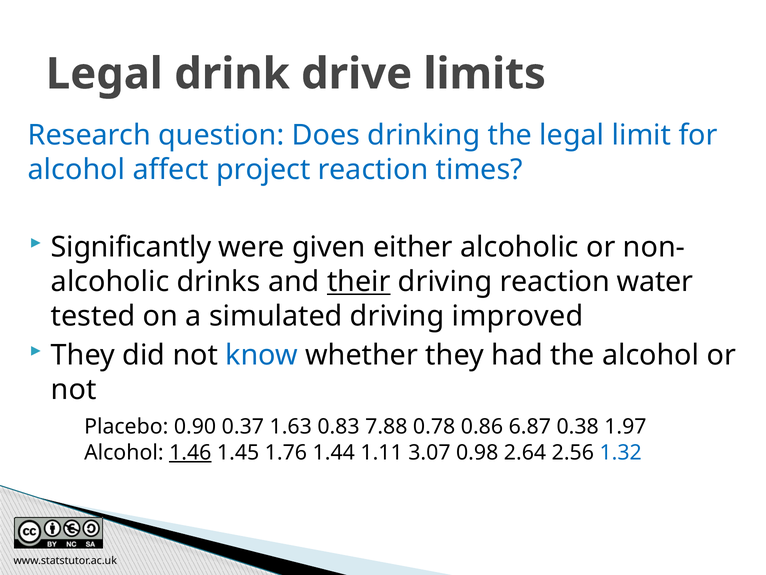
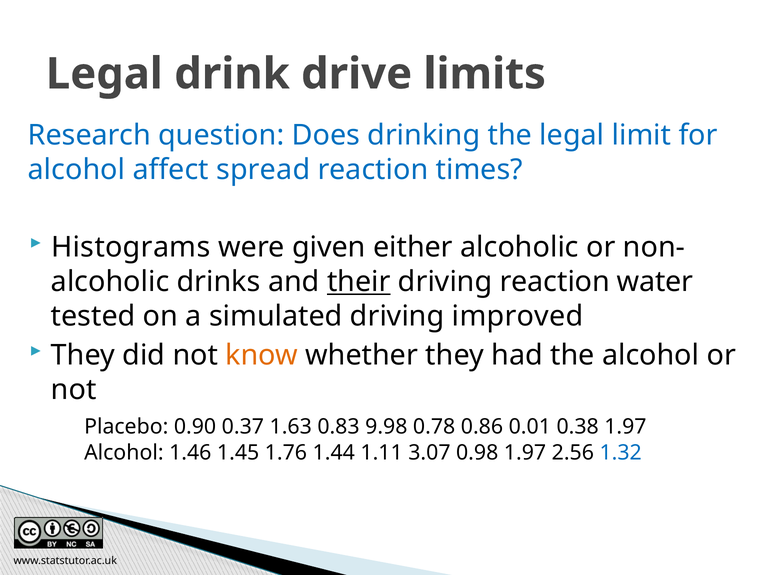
project: project -> spread
Significantly: Significantly -> Histograms
know colour: blue -> orange
7.88: 7.88 -> 9.98
6.87: 6.87 -> 0.01
1.46 underline: present -> none
0.98 2.64: 2.64 -> 1.97
